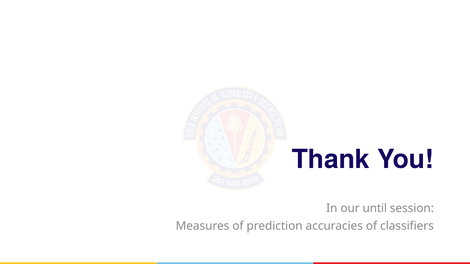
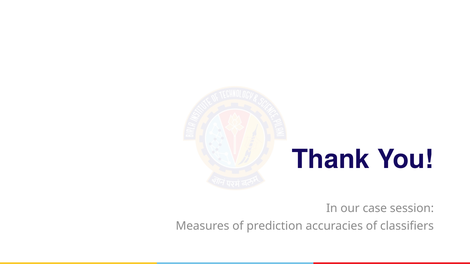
until: until -> case
